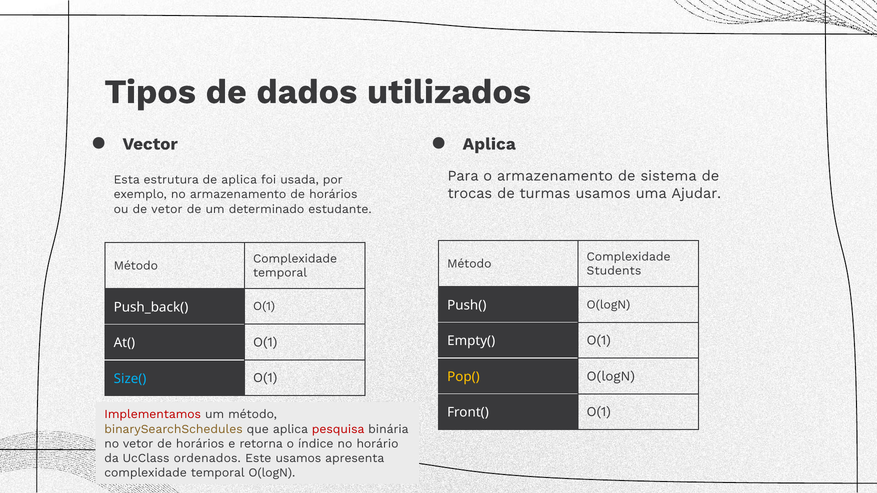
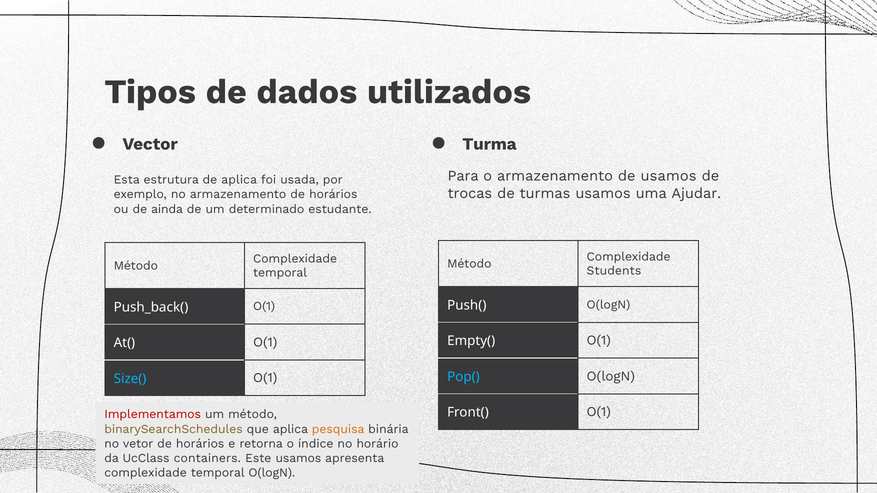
Aplica at (489, 144): Aplica -> Turma
de sistema: sistema -> usamos
de vetor: vetor -> ainda
Pop( colour: yellow -> light blue
pesquisa colour: red -> orange
ordenados: ordenados -> containers
